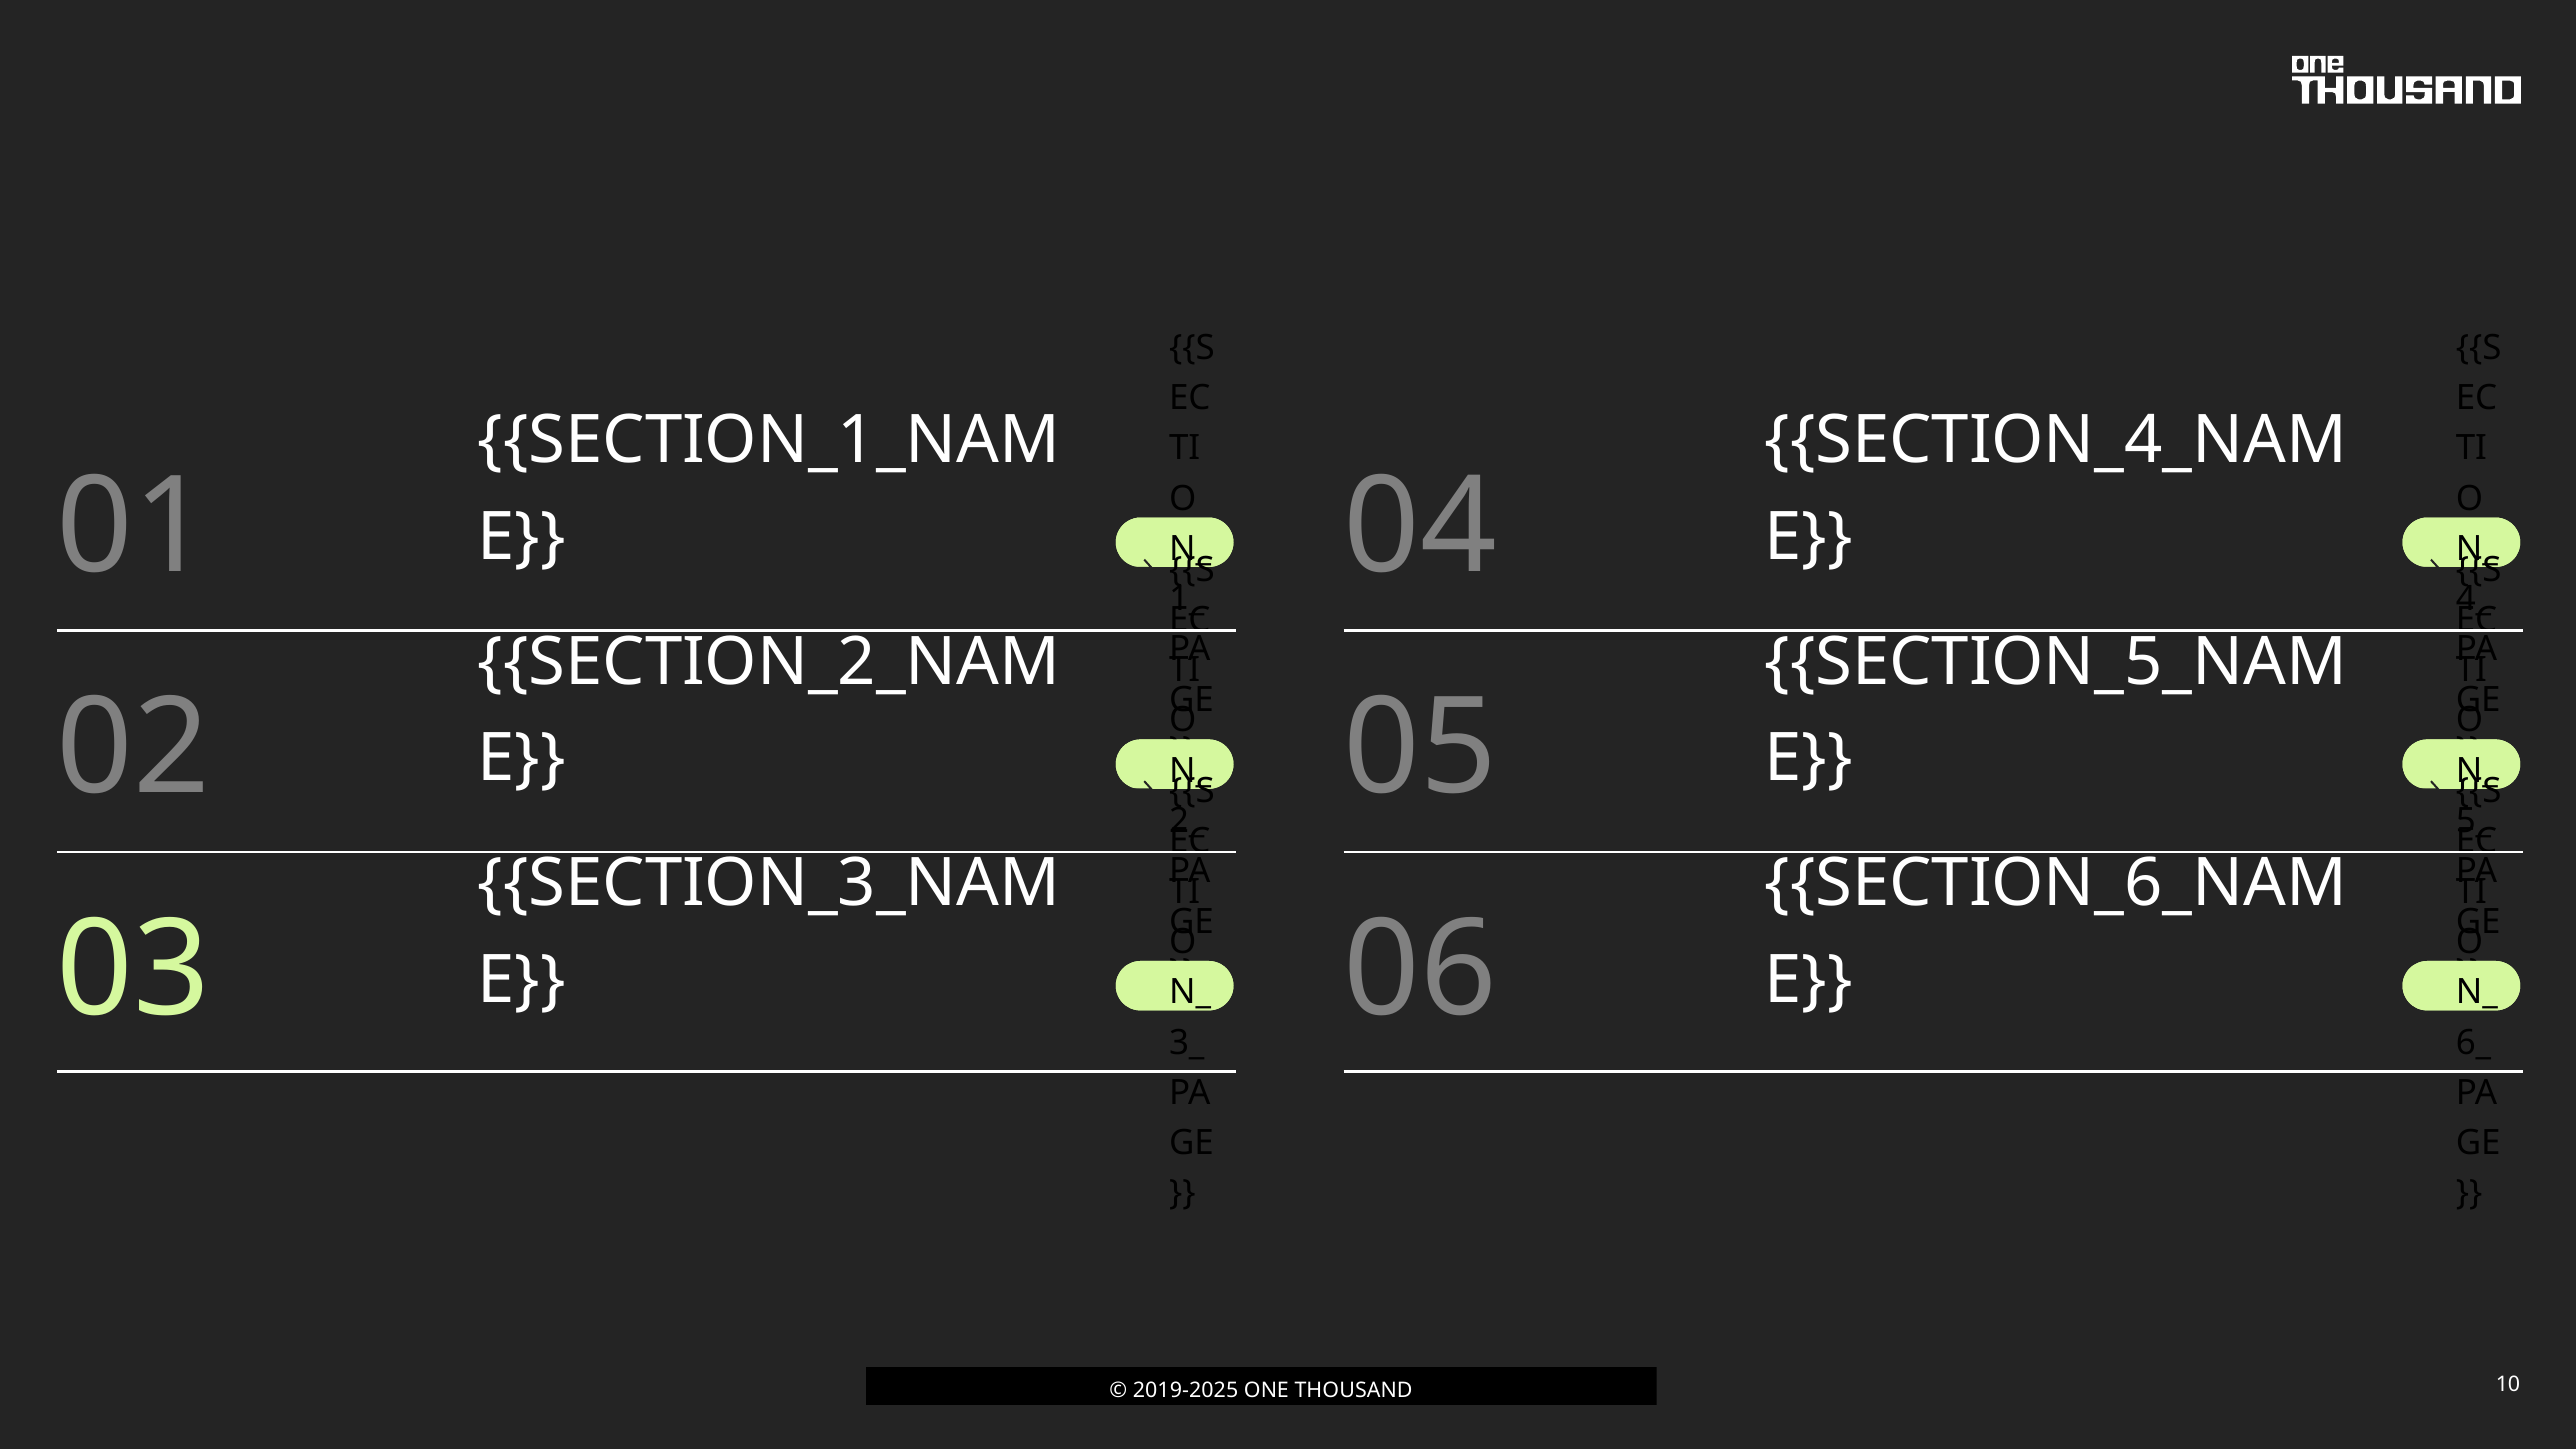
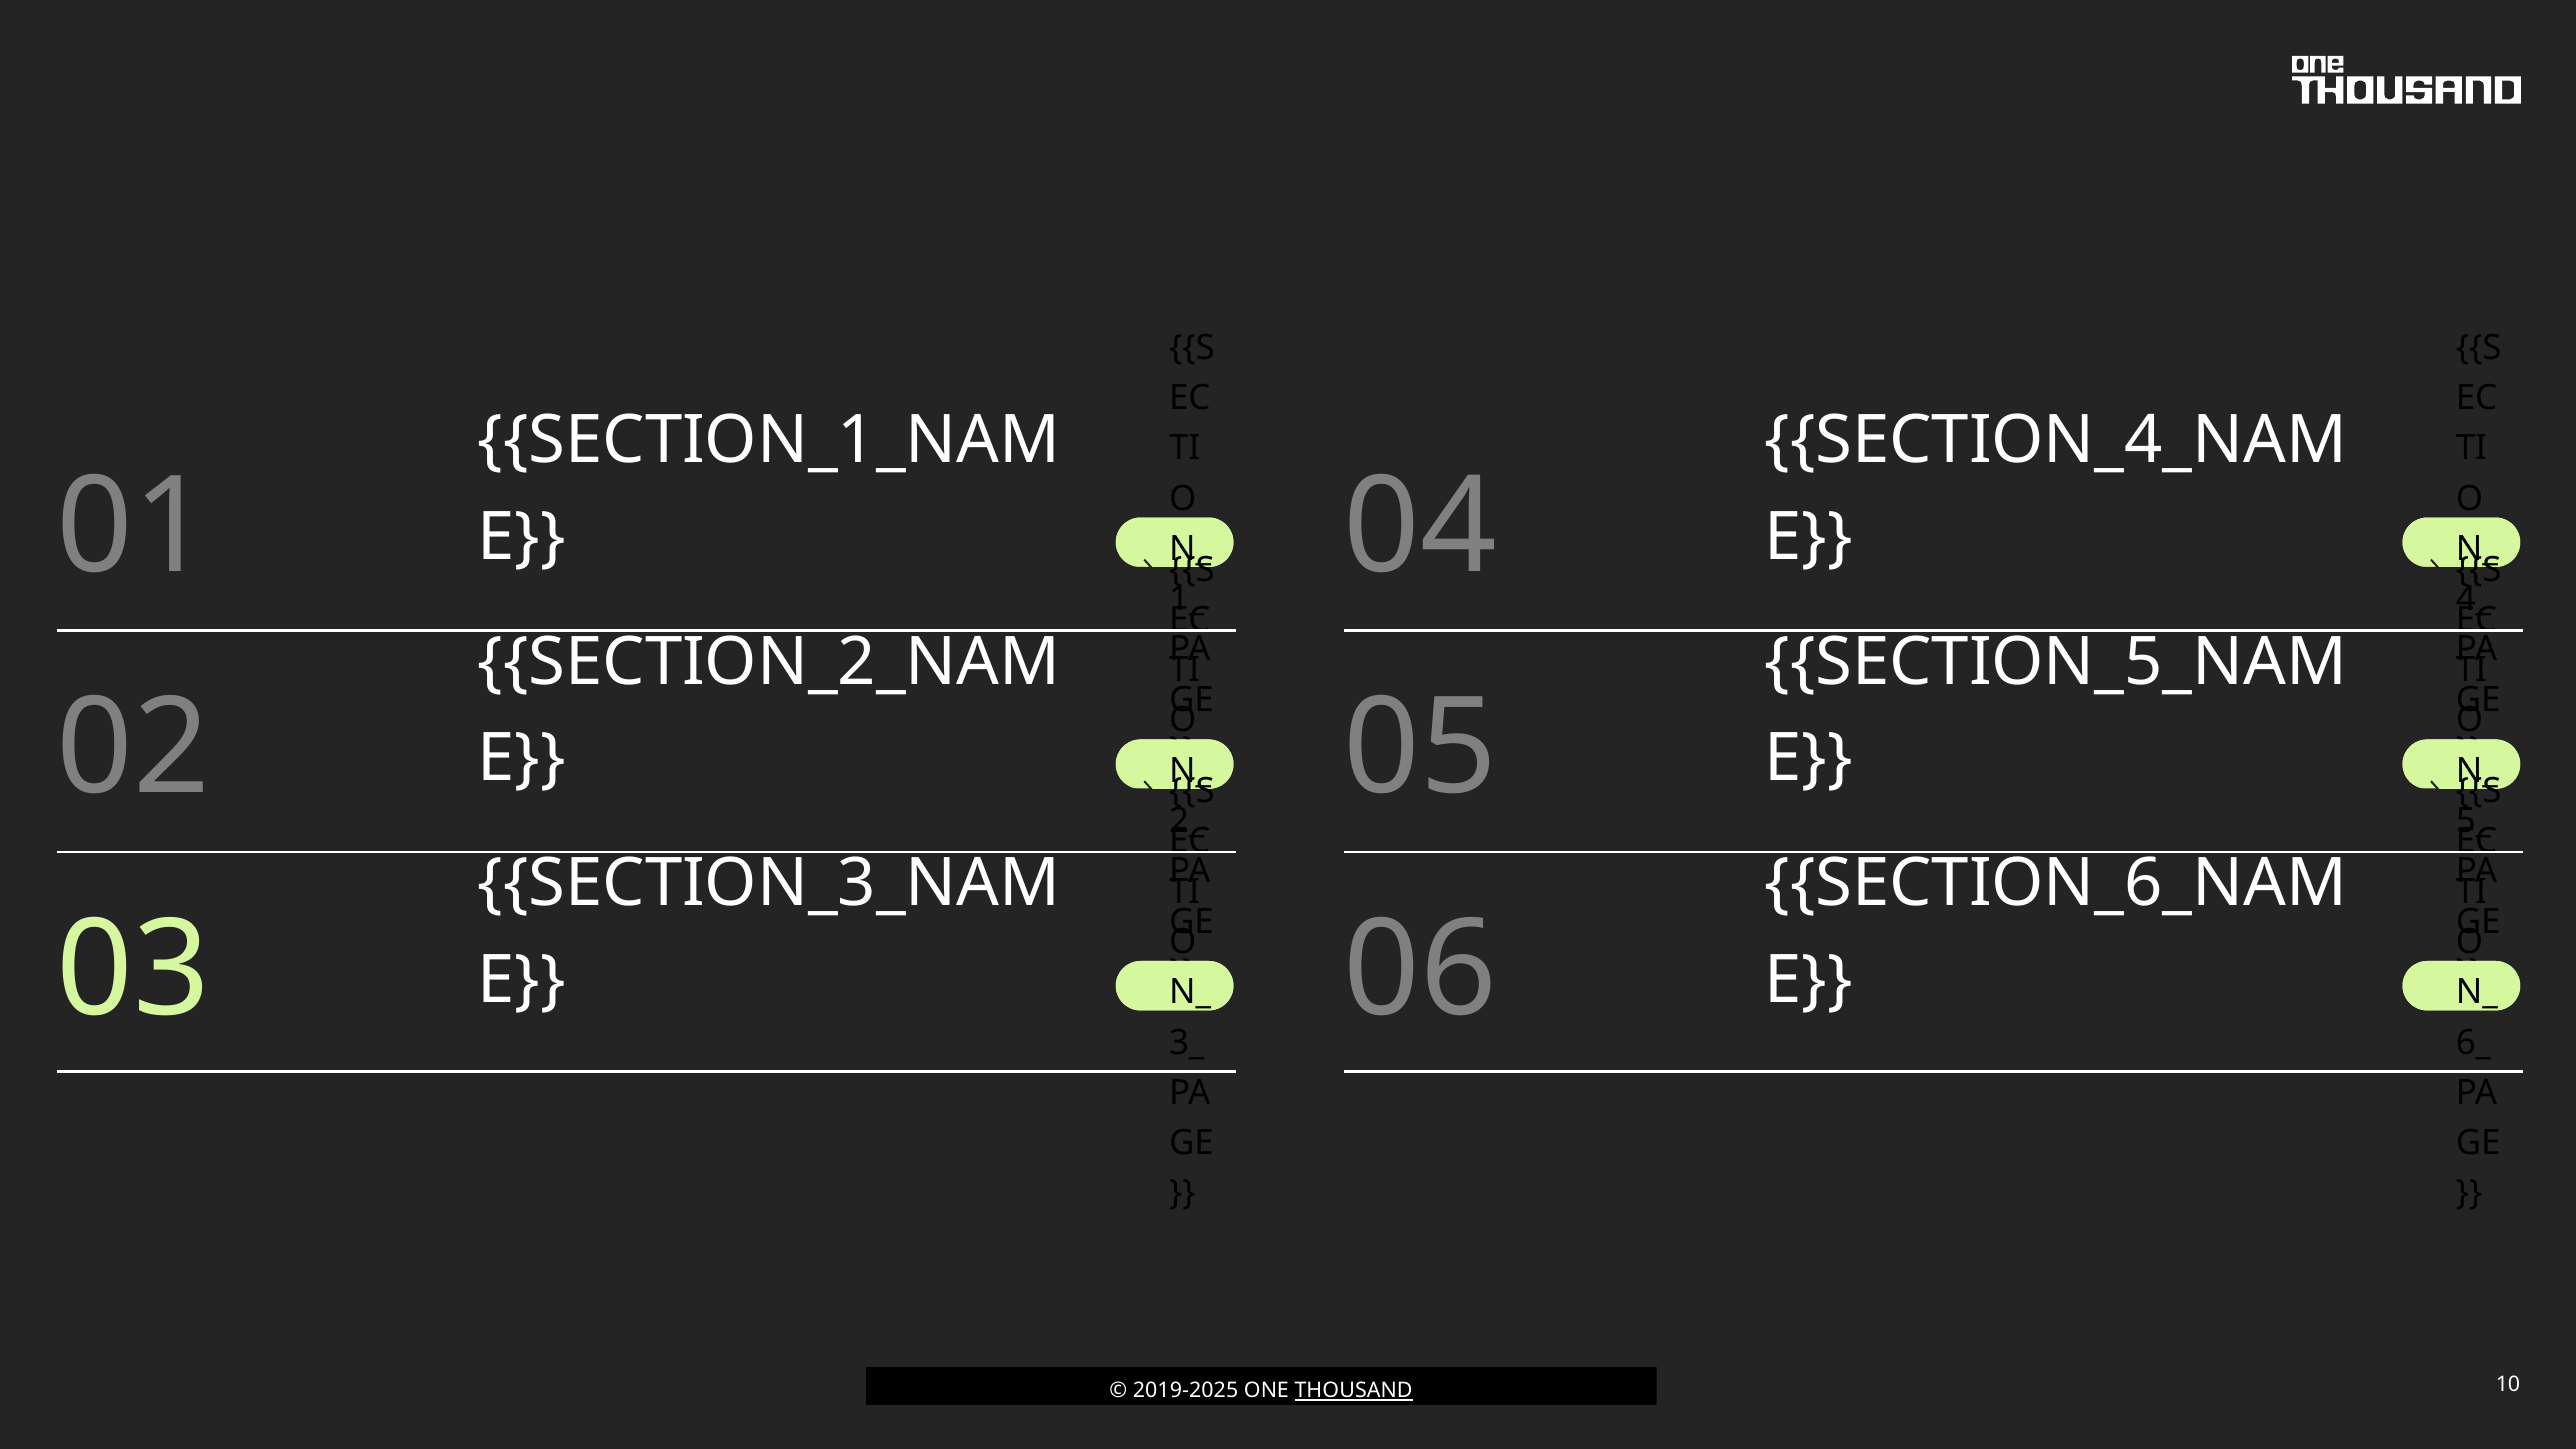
THOUSAND at (1354, 1391) underline: none -> present
